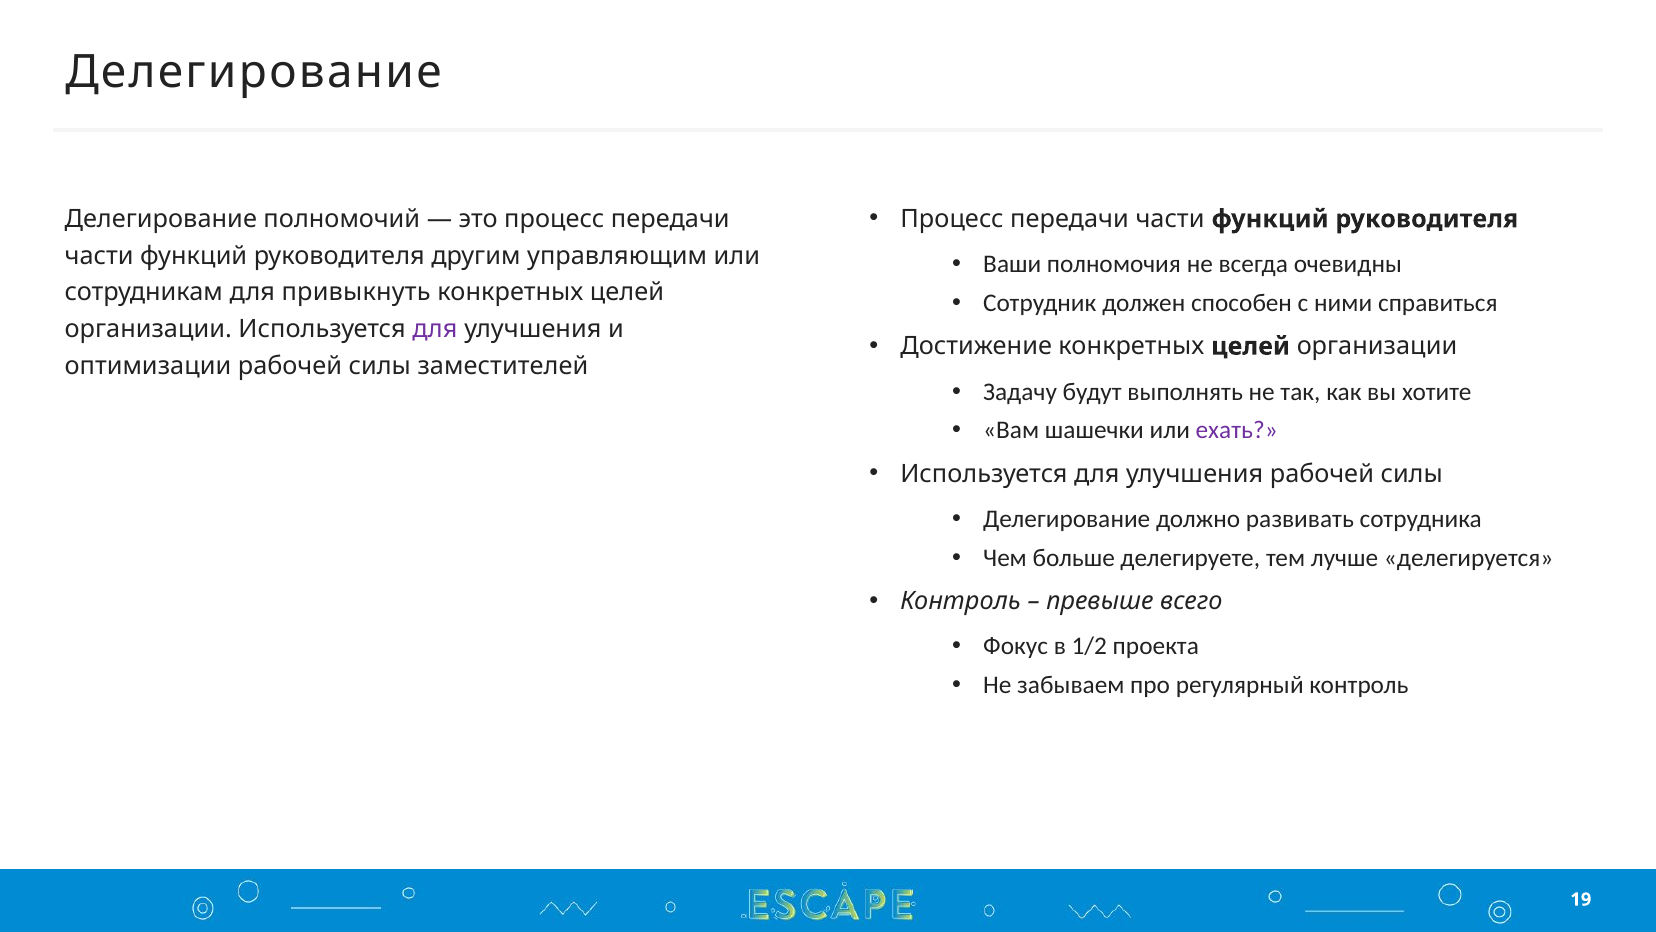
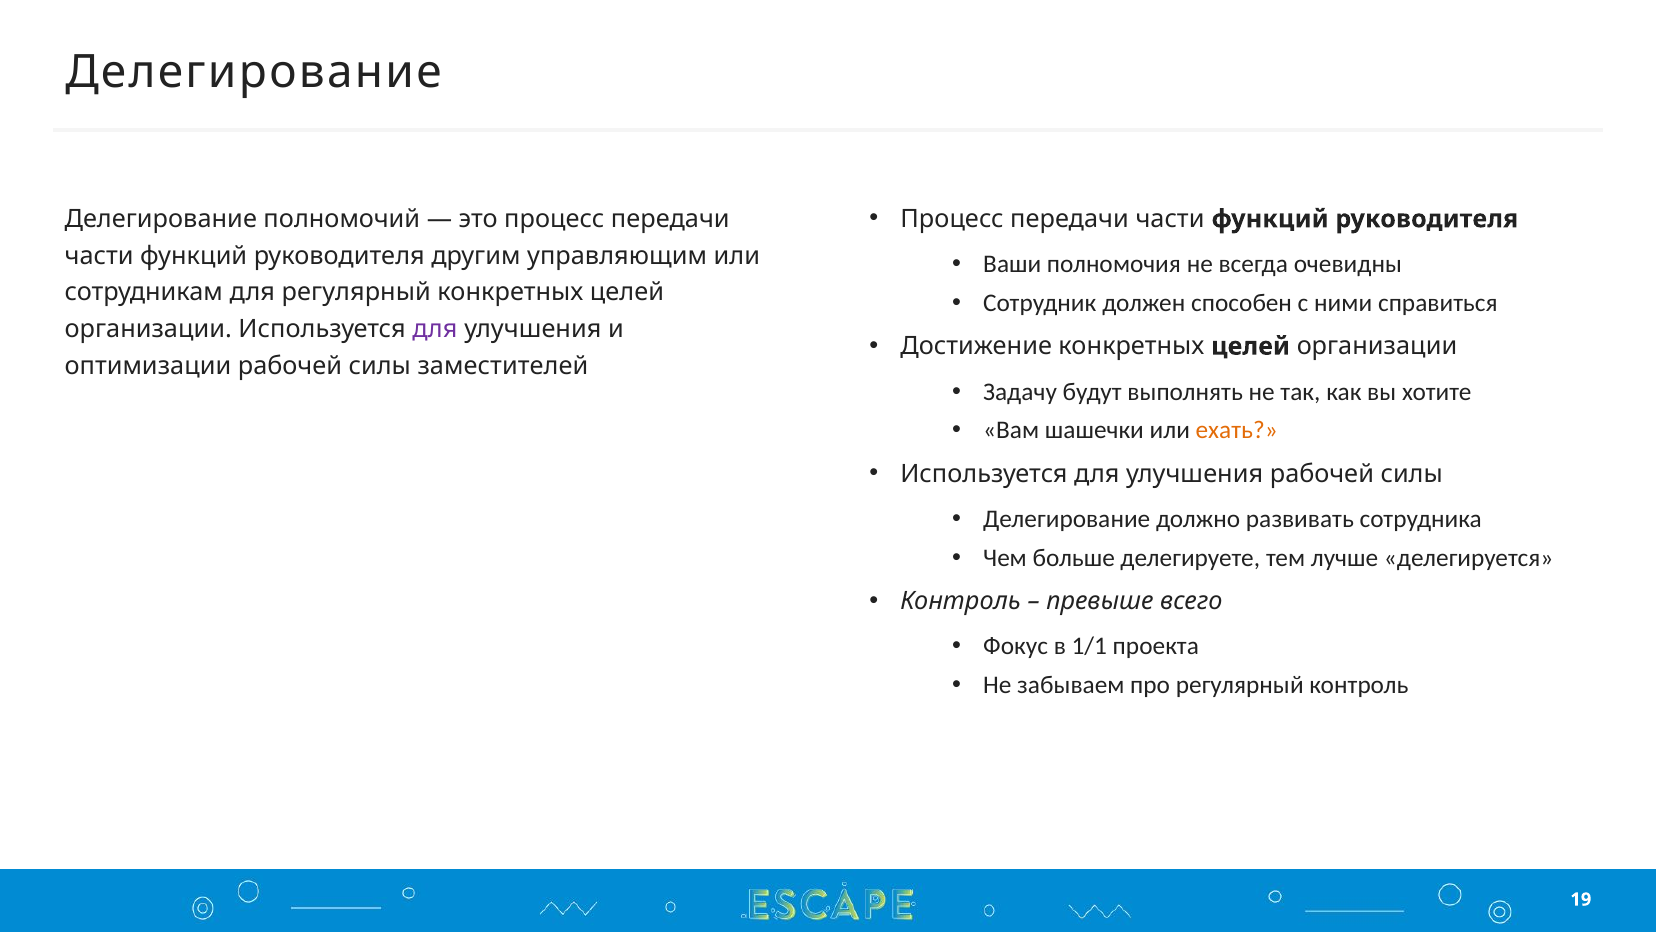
для привыкнуть: привыкнуть -> регулярный
ехать colour: purple -> orange
1/2: 1/2 -> 1/1
